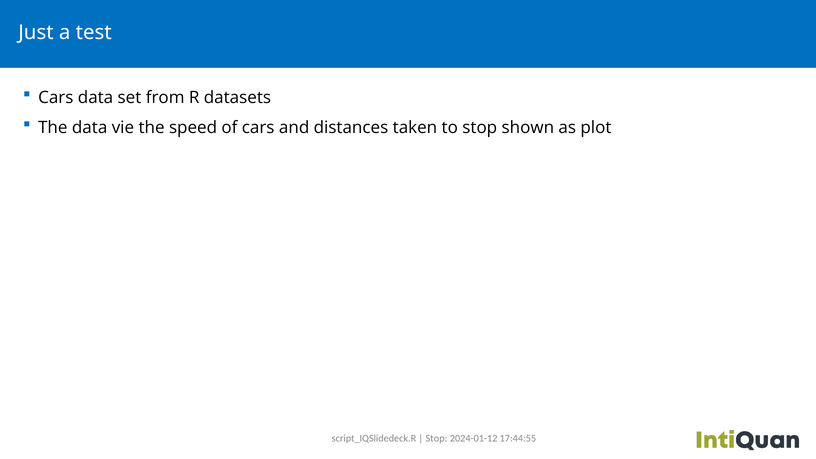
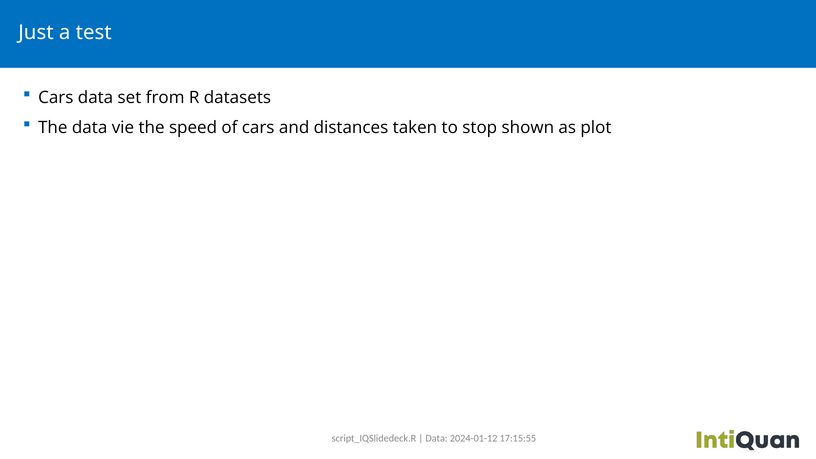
Stop at (436, 438): Stop -> Data
17:44:55: 17:44:55 -> 17:15:55
